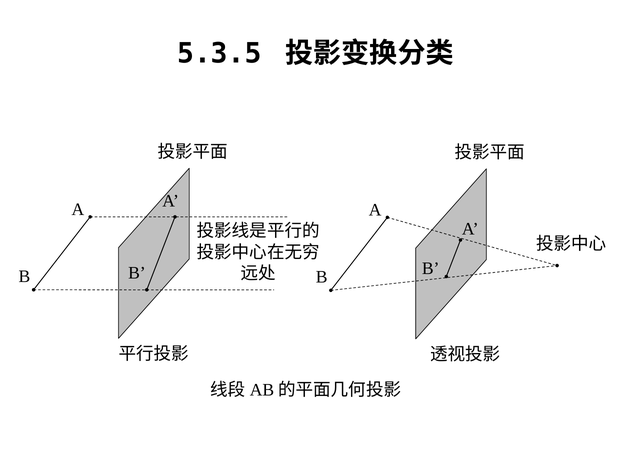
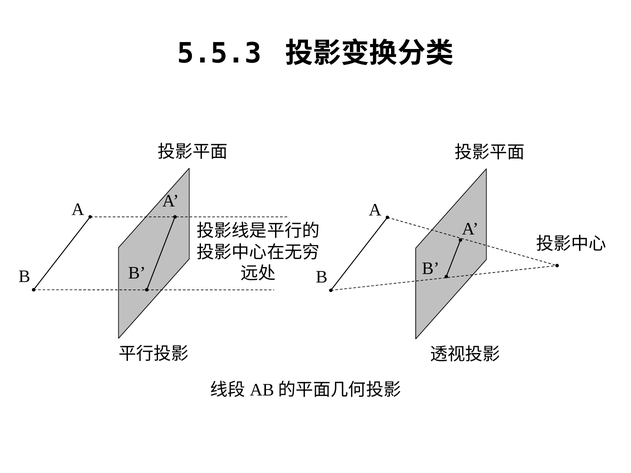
5.3.5: 5.3.5 -> 5.5.3
